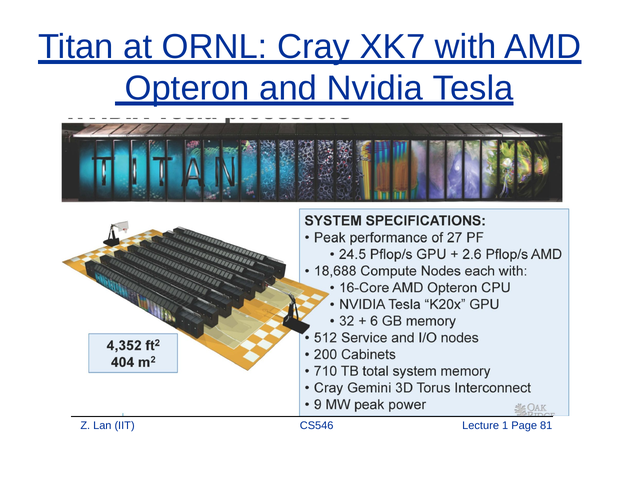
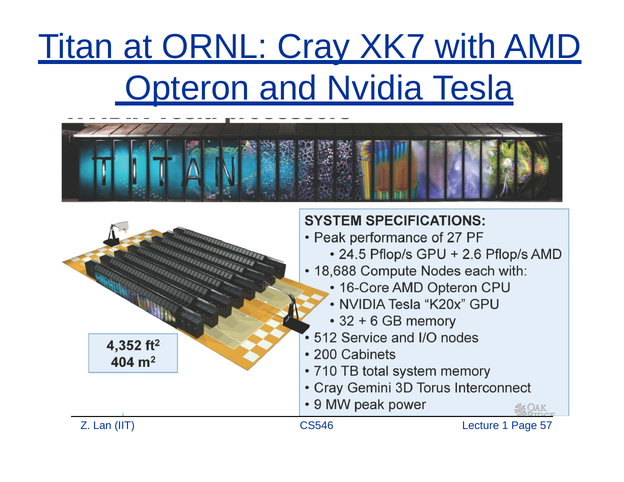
81: 81 -> 57
